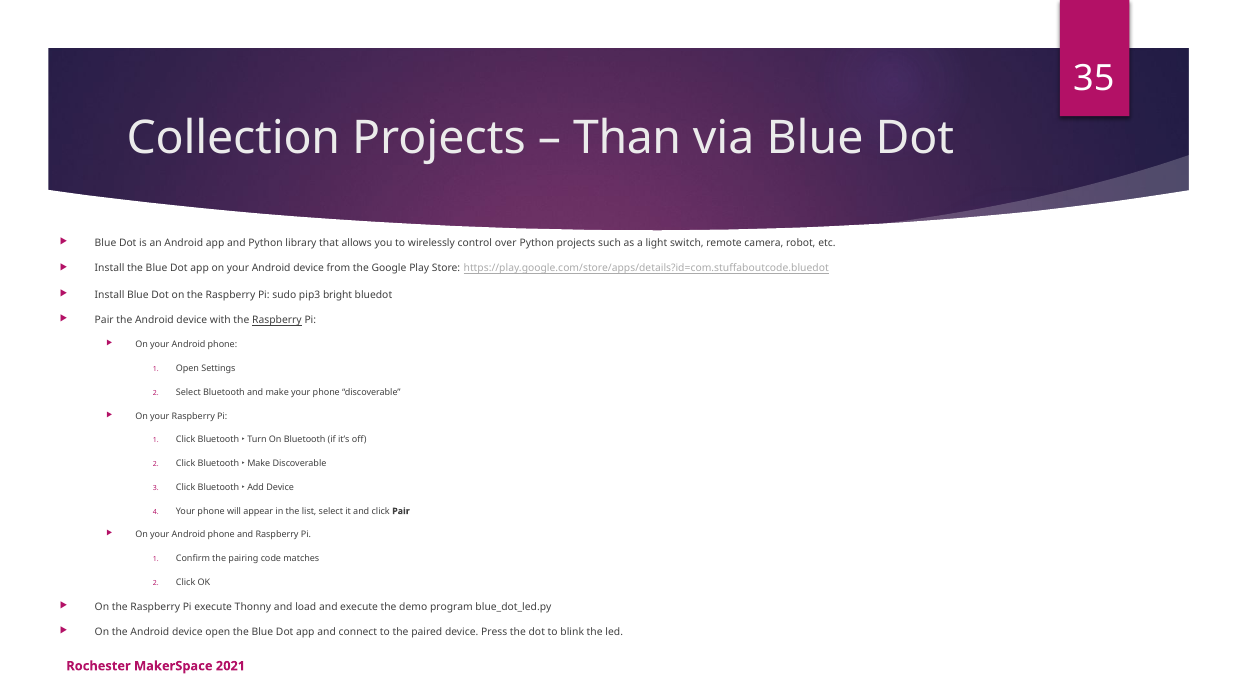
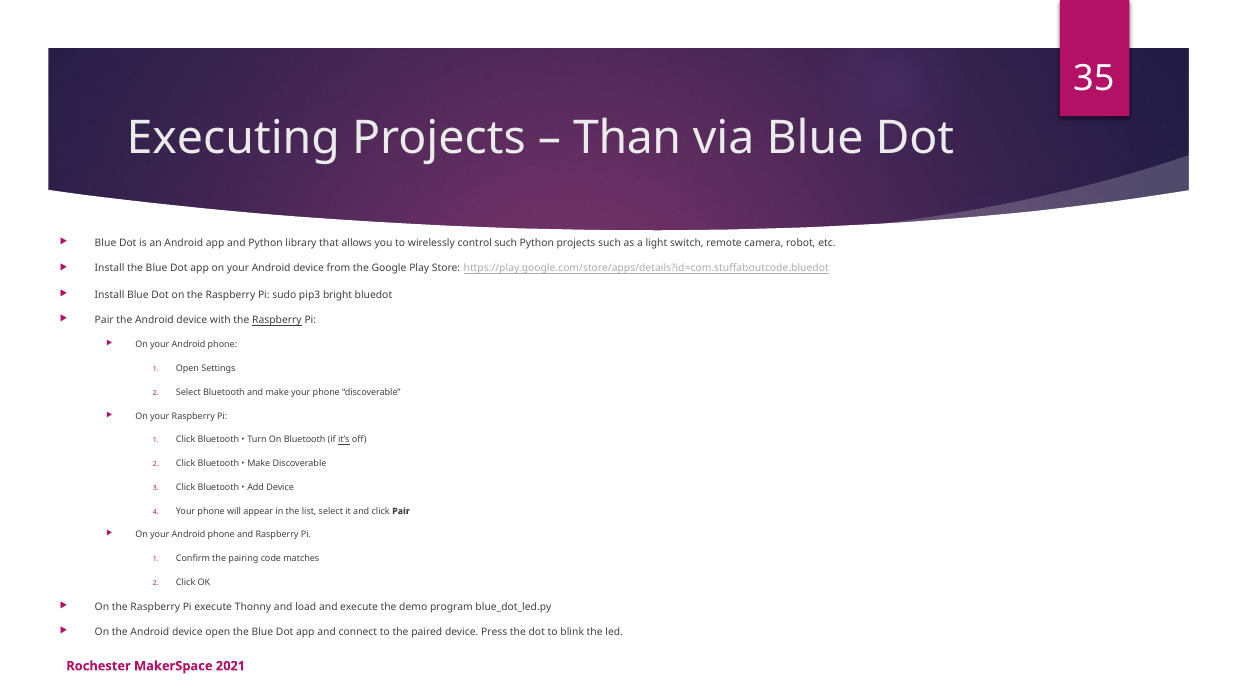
Collection: Collection -> Executing
control over: over -> such
it’s underline: none -> present
